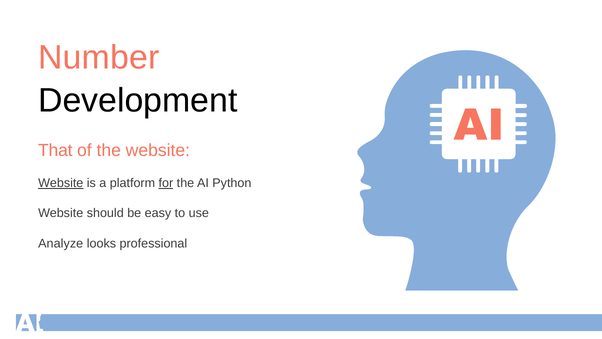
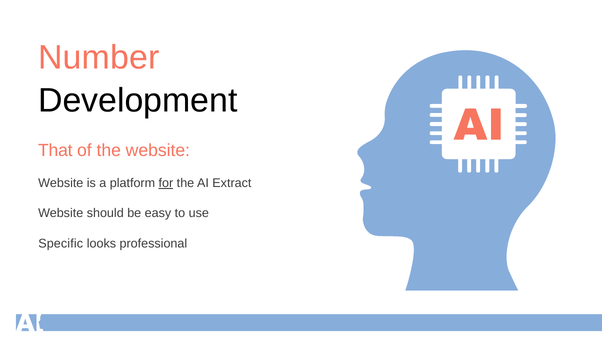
Website at (61, 183) underline: present -> none
Python: Python -> Extract
Analyze: Analyze -> Specific
